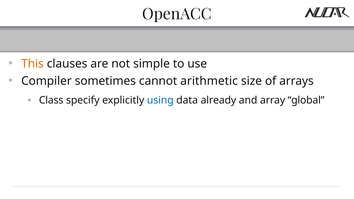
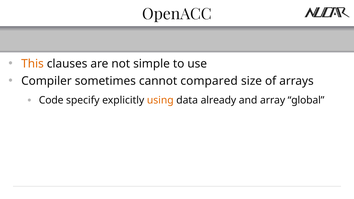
arithmetic: arithmetic -> compared
Class: Class -> Code
using colour: blue -> orange
